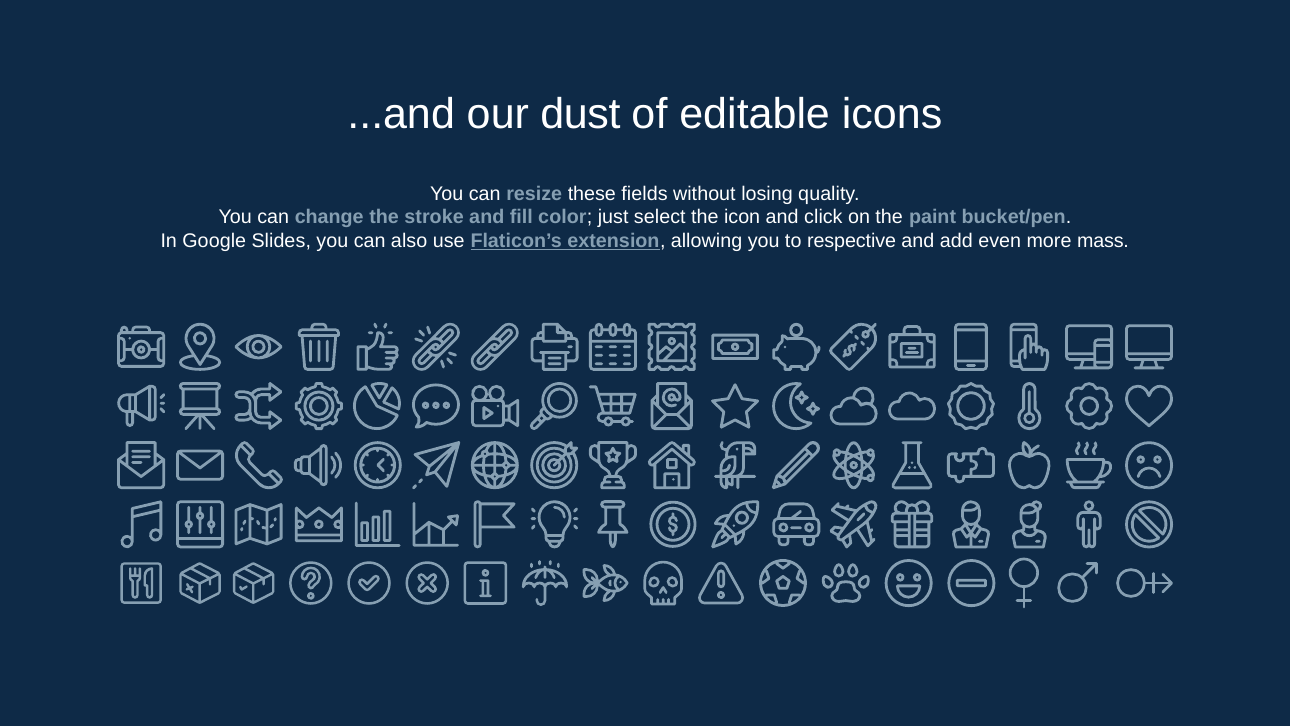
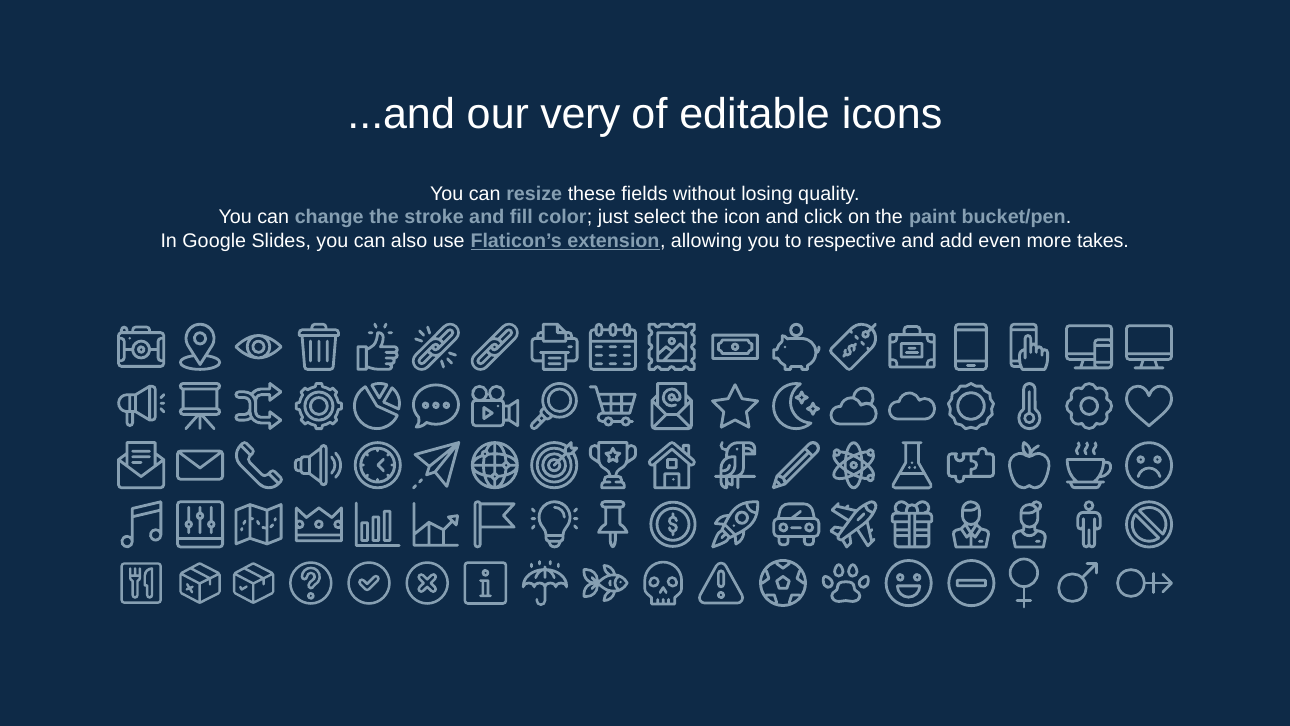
dust: dust -> very
mass: mass -> takes
